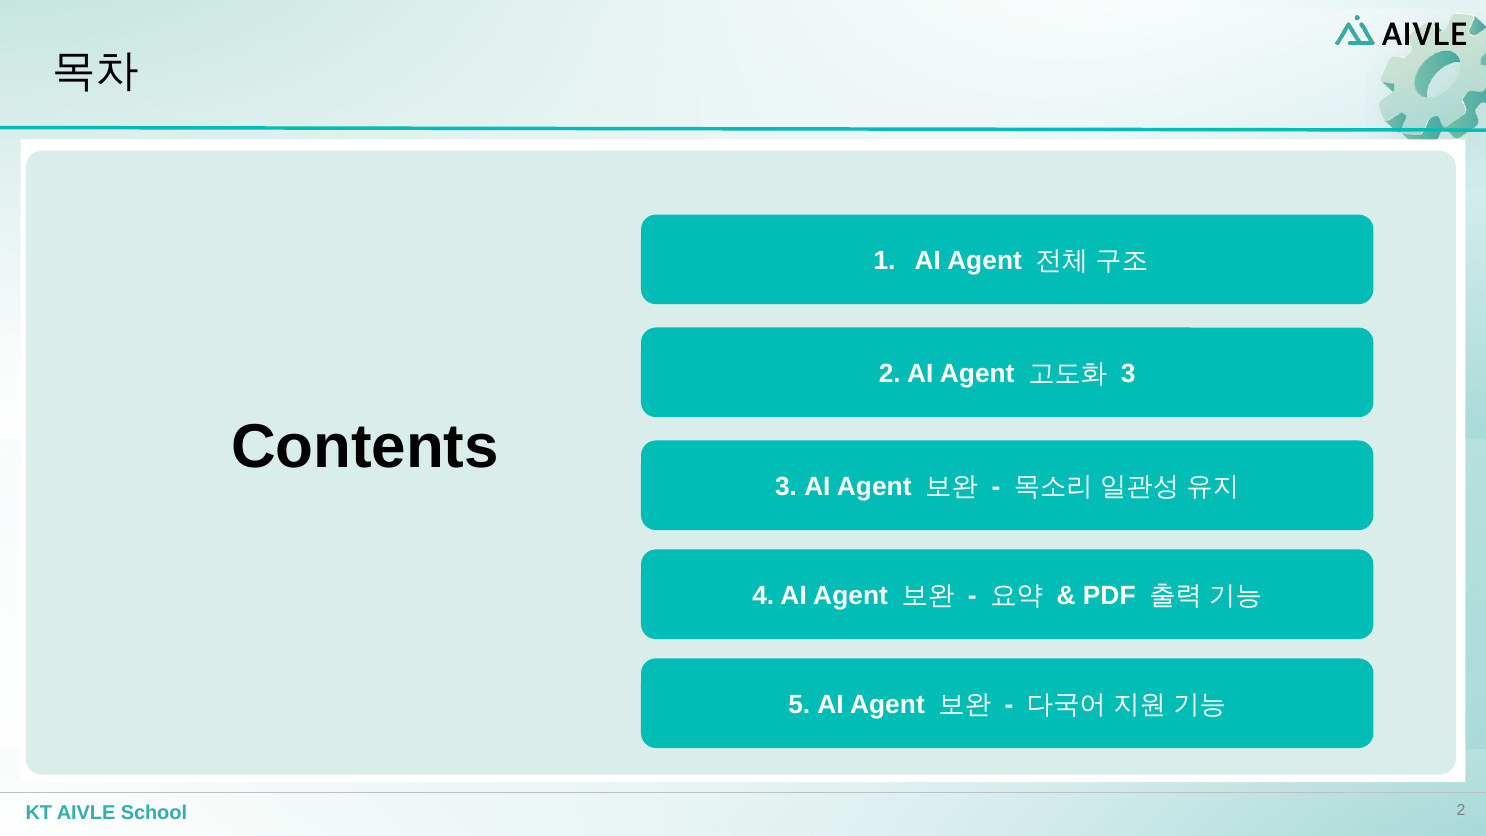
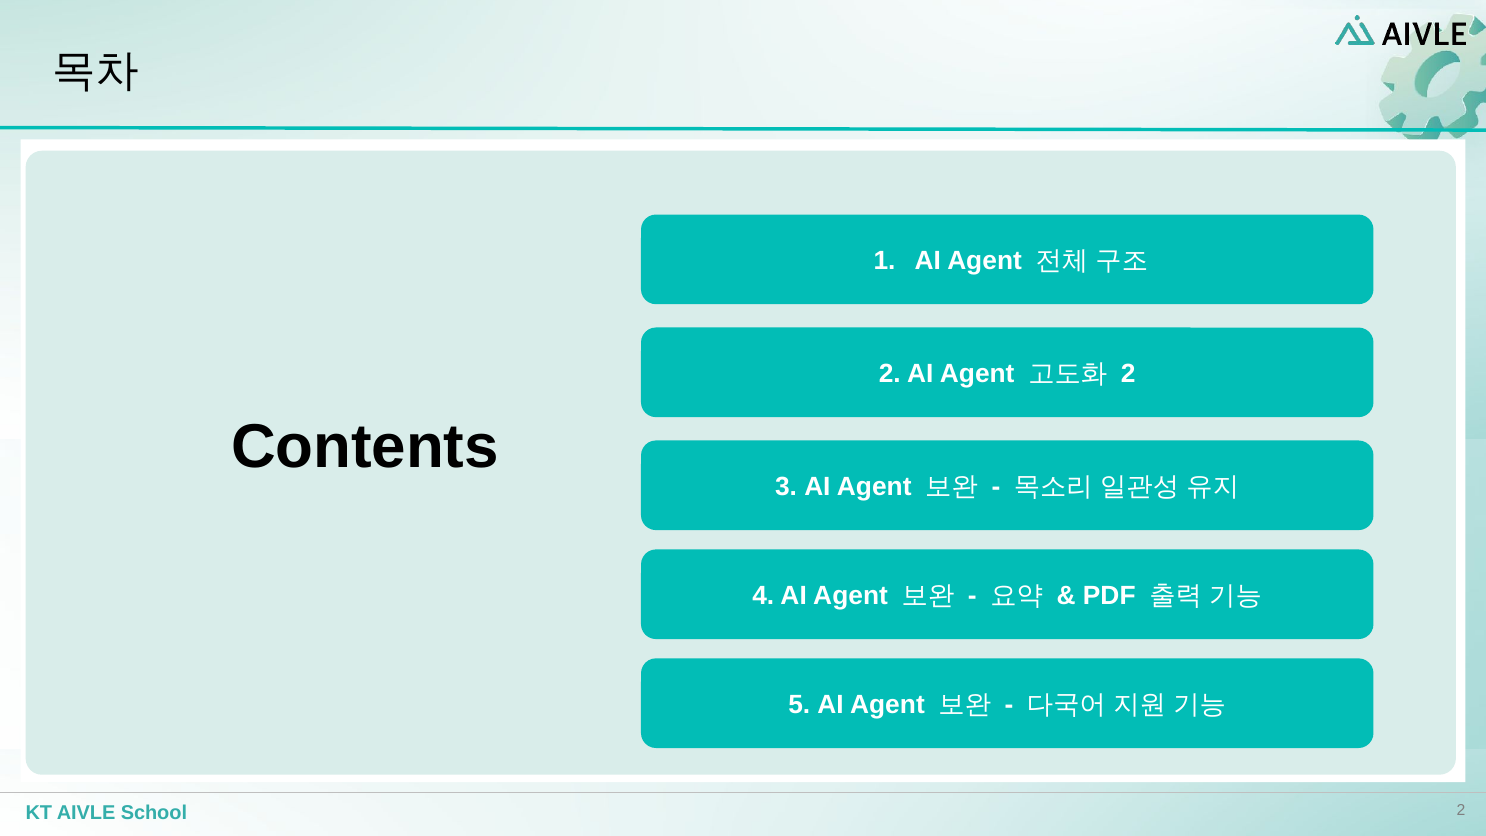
3 at (1128, 374): 3 -> 2
